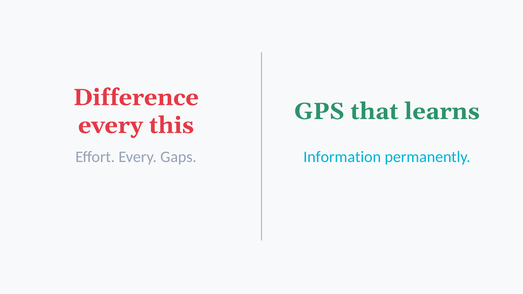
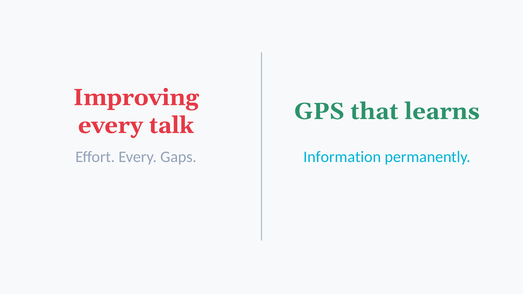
Difference: Difference -> Improving
this: this -> talk
